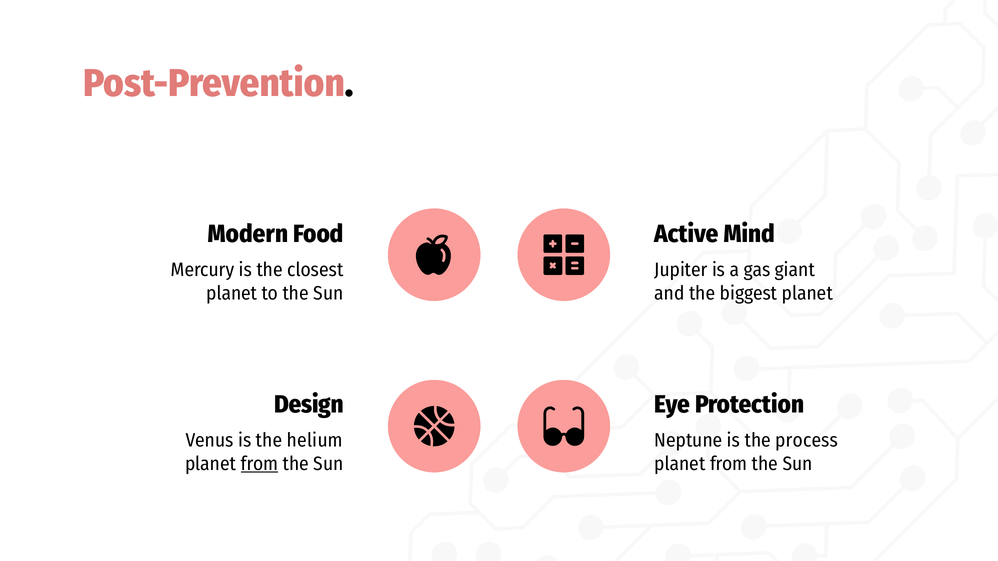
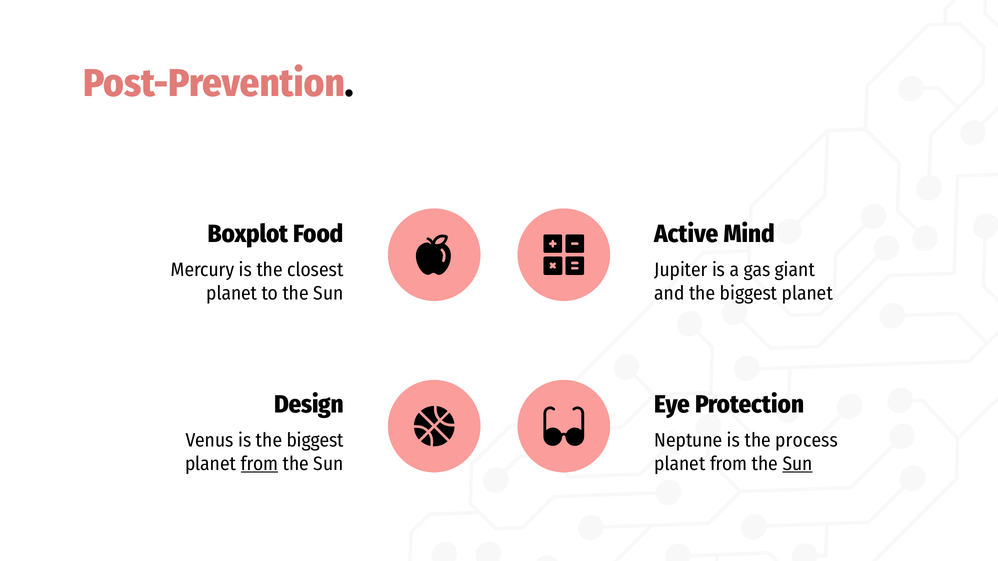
Modern: Modern -> Boxplot
is the helium: helium -> biggest
Sun at (798, 464) underline: none -> present
